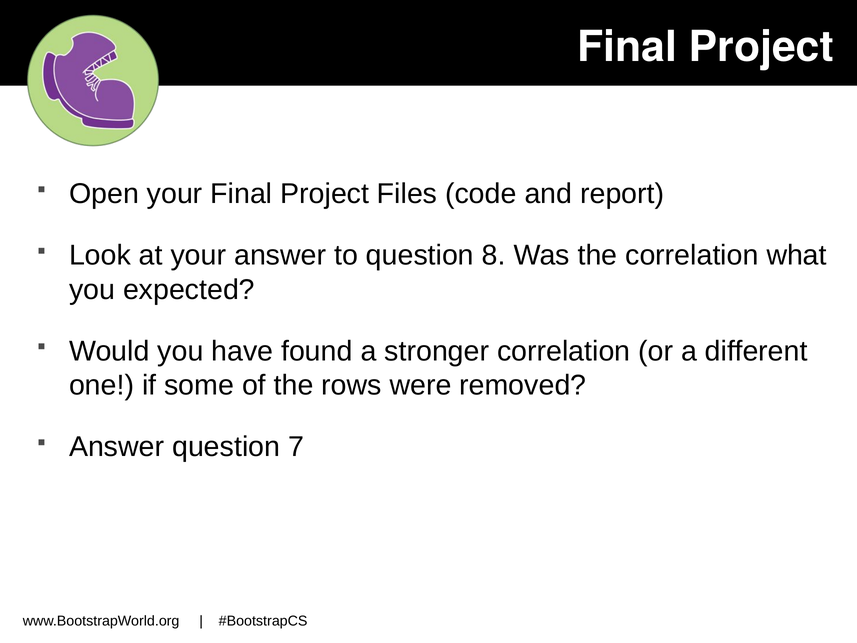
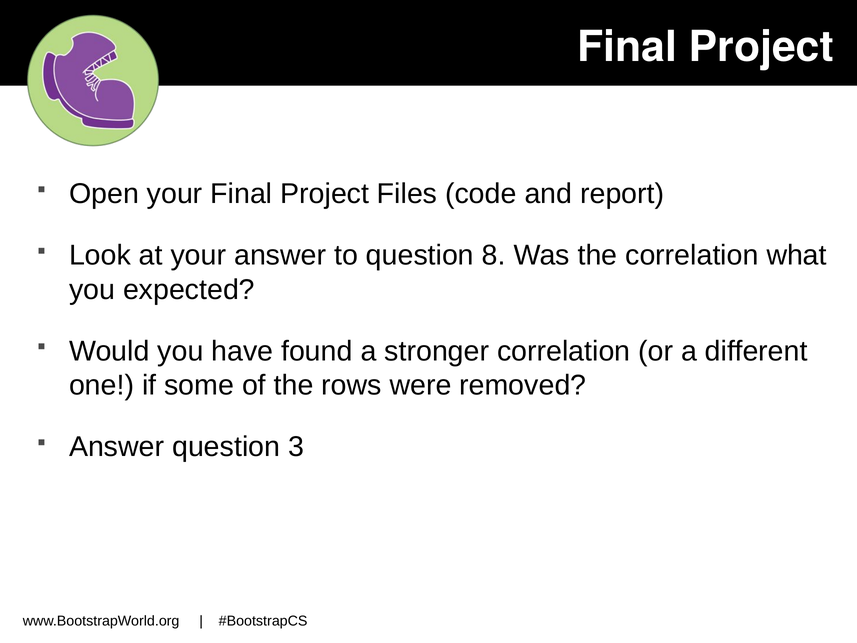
7: 7 -> 3
